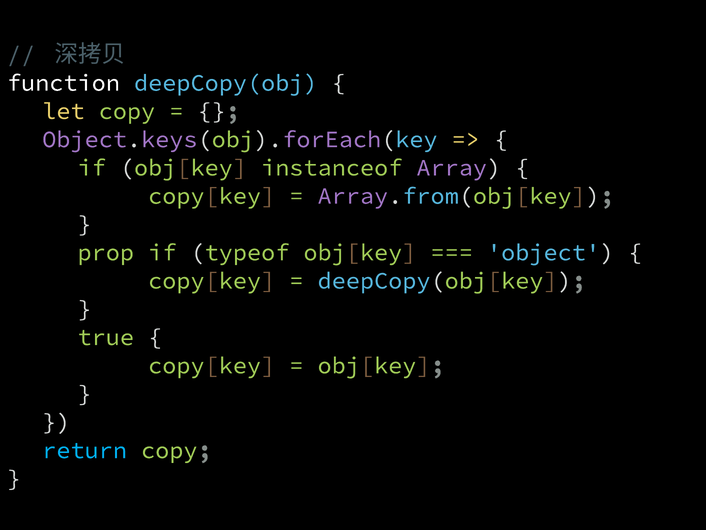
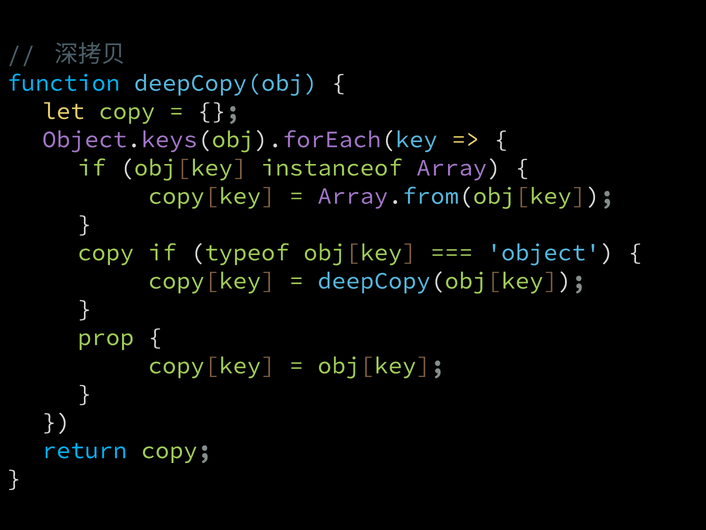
function colour: white -> light blue
prop at (106, 252): prop -> copy
true: true -> prop
